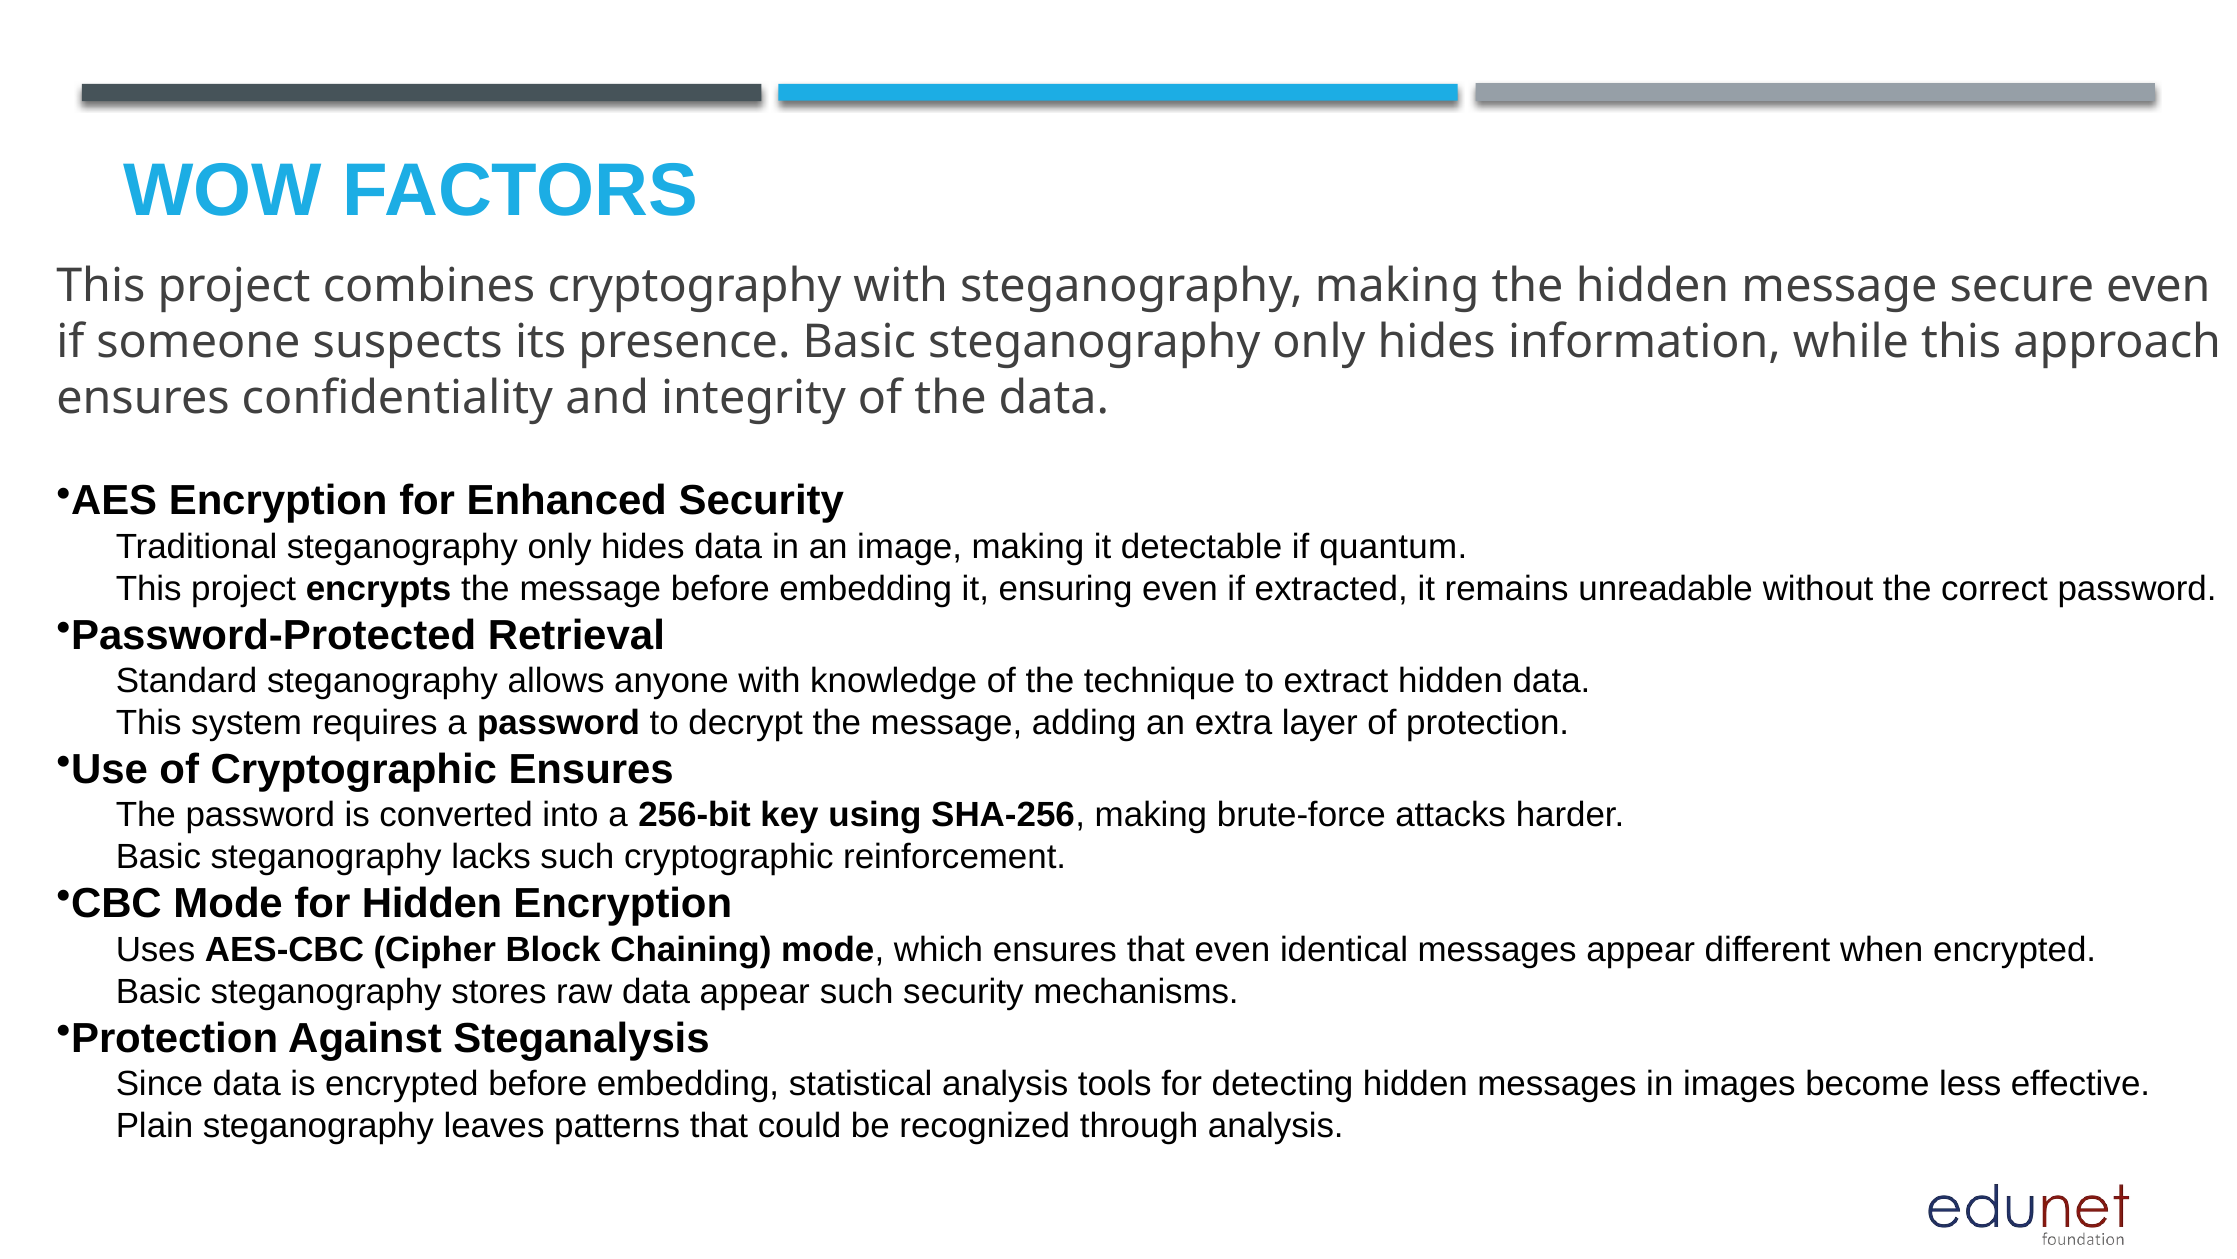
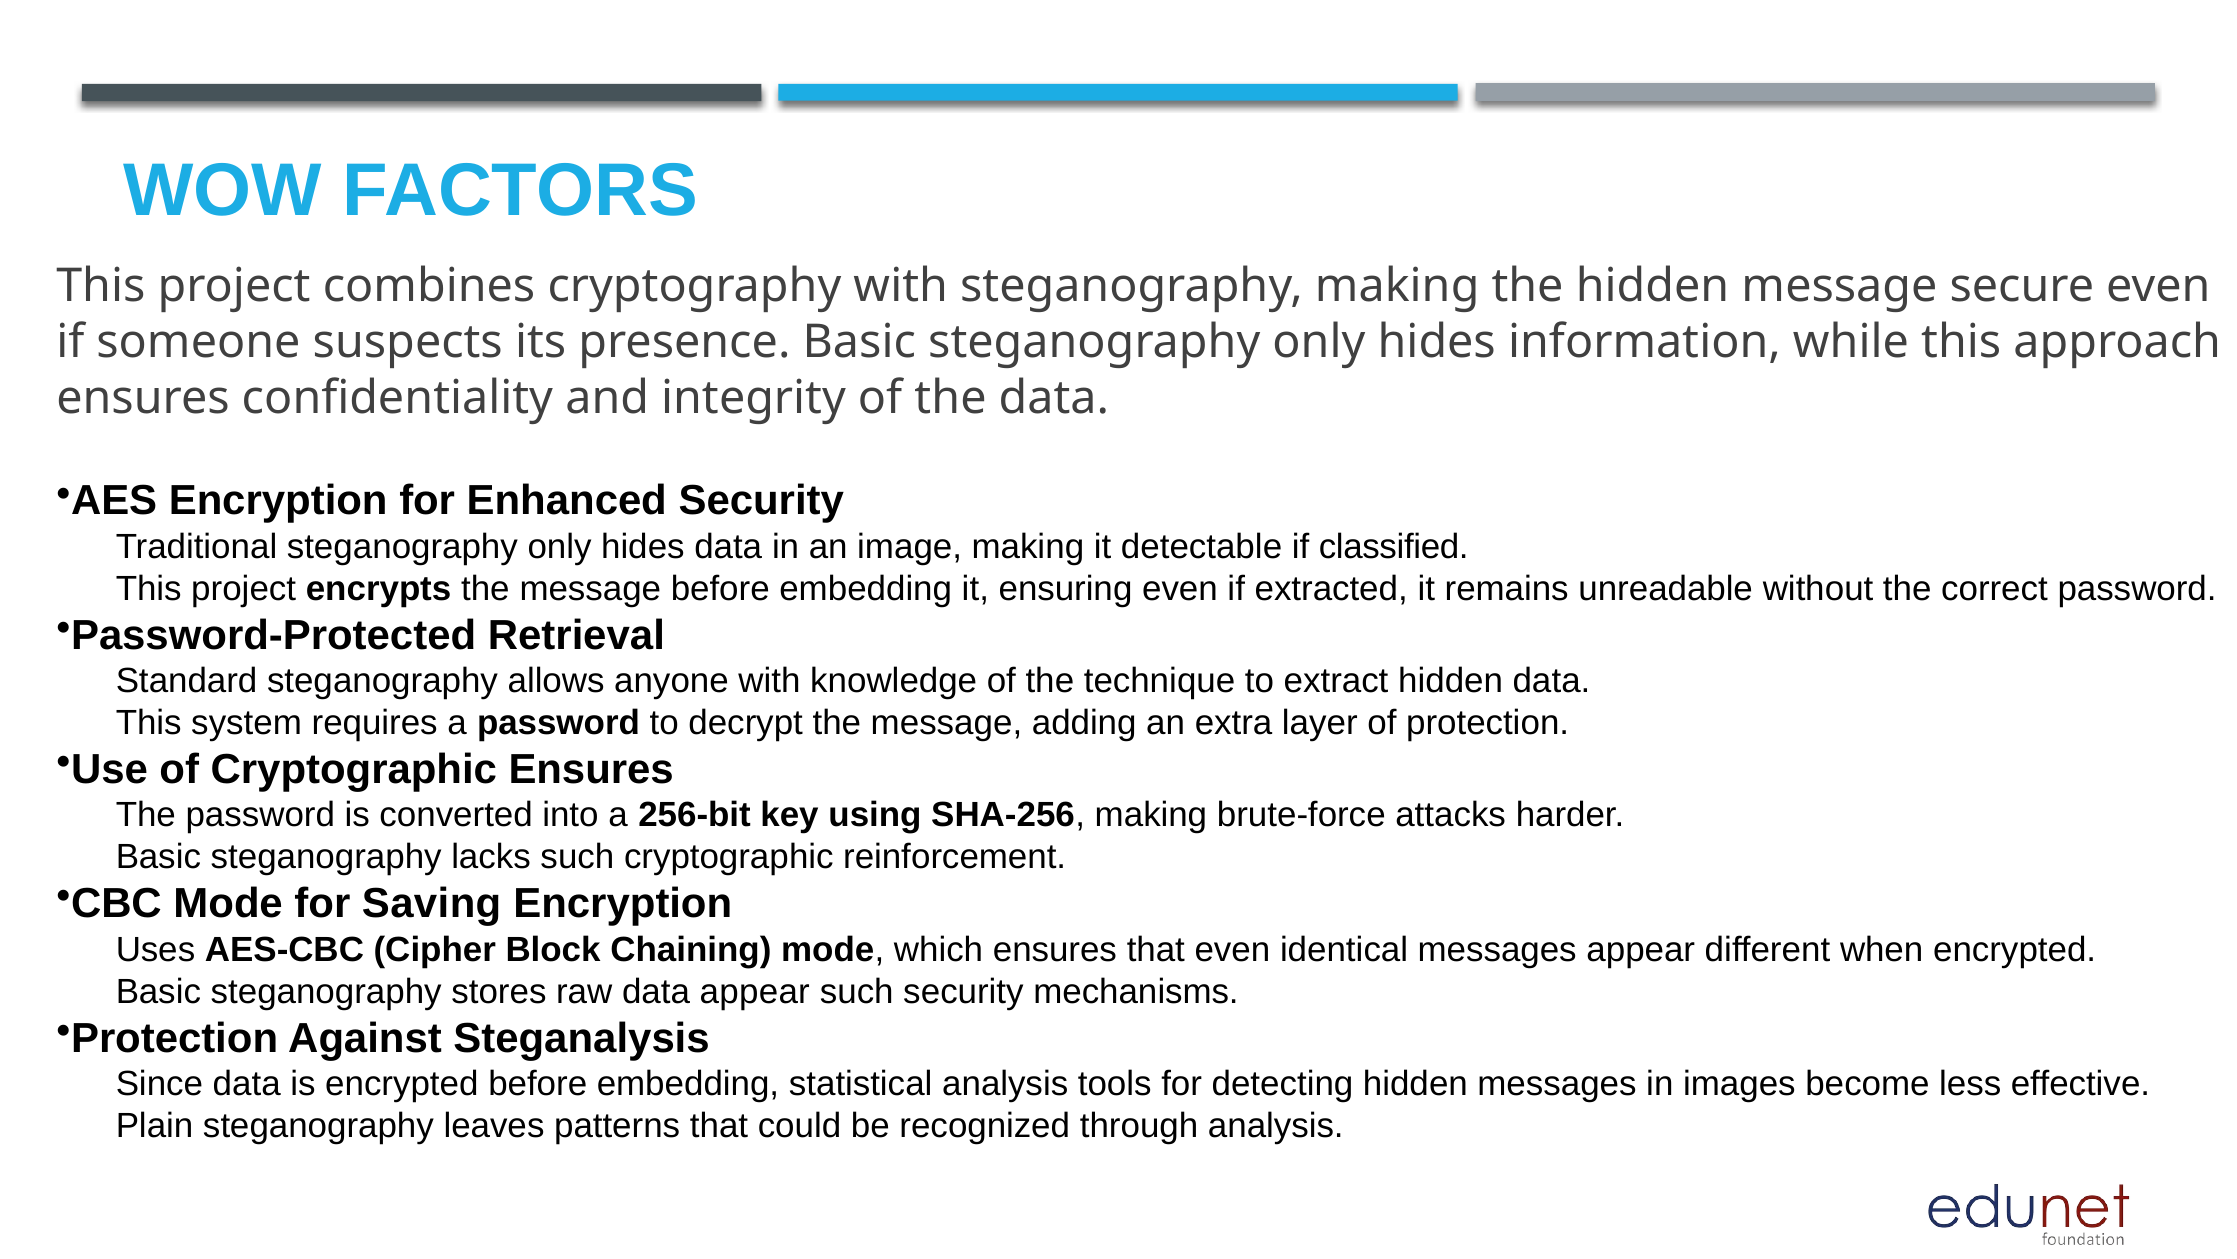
quantum: quantum -> classified
for Hidden: Hidden -> Saving
